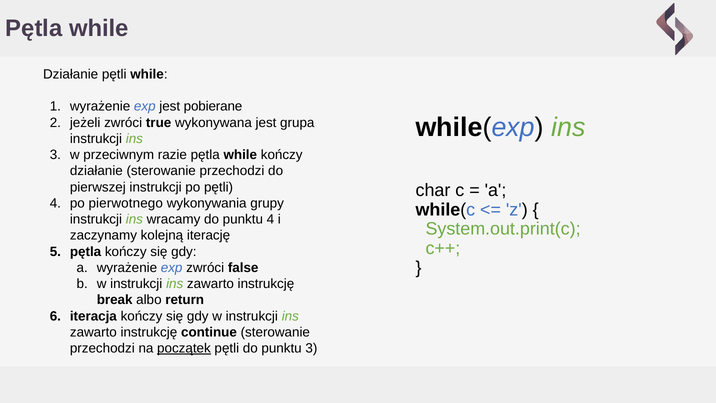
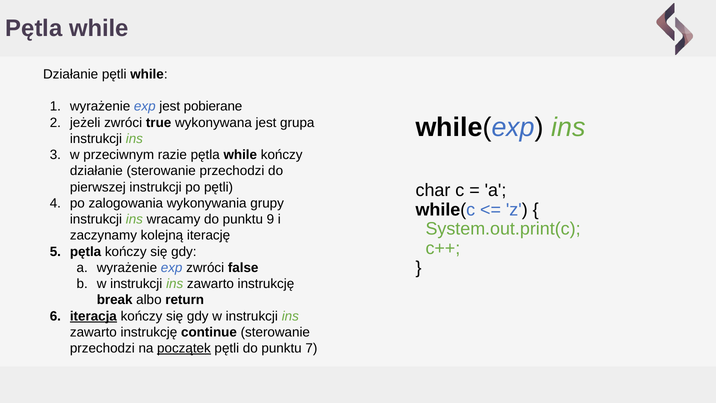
pierwotnego: pierwotnego -> zalogowania
punktu 4: 4 -> 9
iteracja underline: none -> present
punktu 3: 3 -> 7
